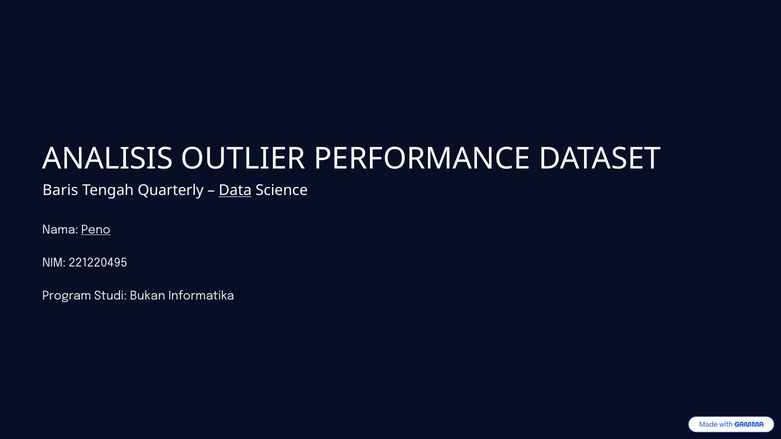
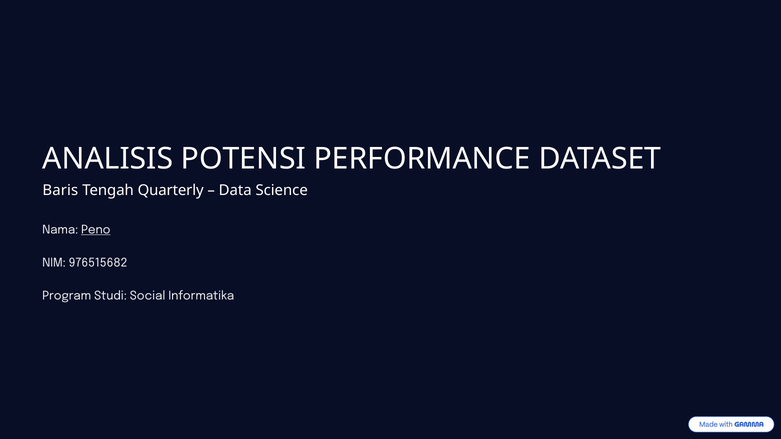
OUTLIER: OUTLIER -> POTENSI
Data underline: present -> none
221220495: 221220495 -> 976515682
Bukan: Bukan -> Social
